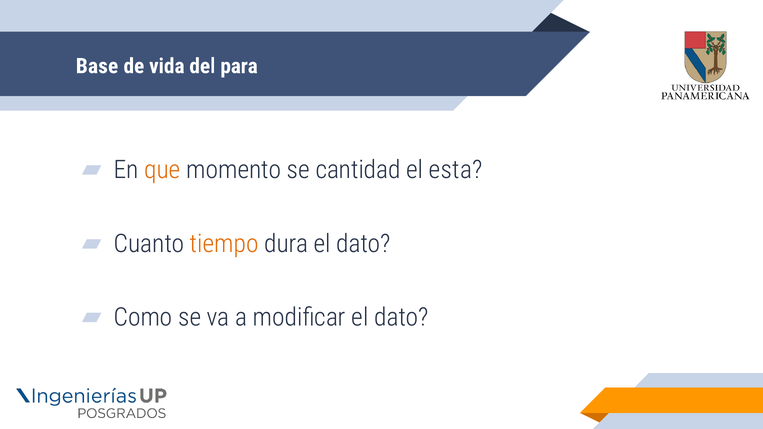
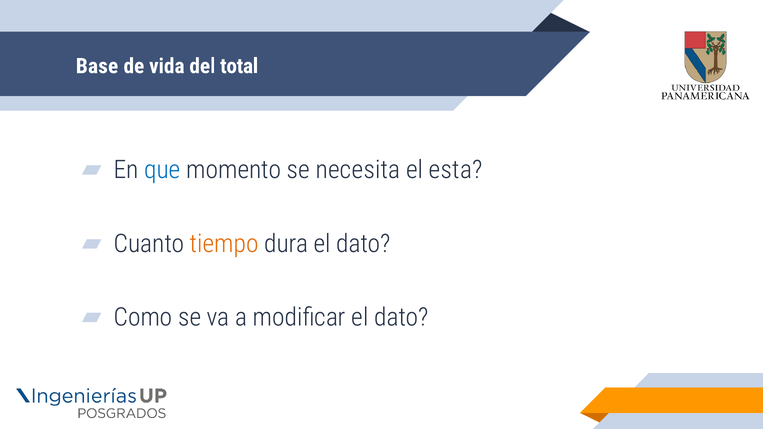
para: para -> total
que colour: orange -> blue
cantidad: cantidad -> necesita
